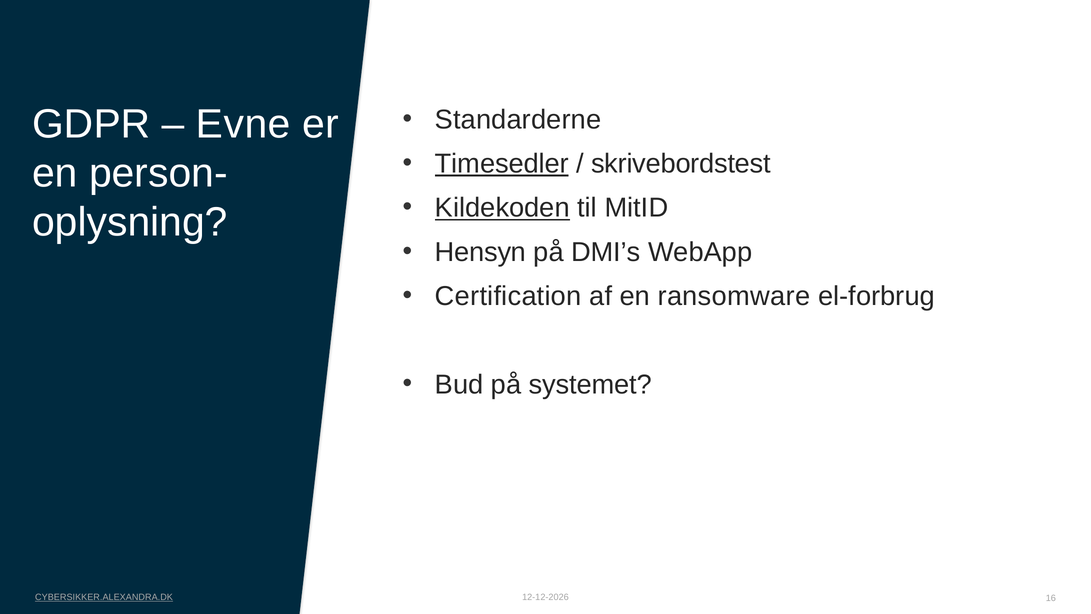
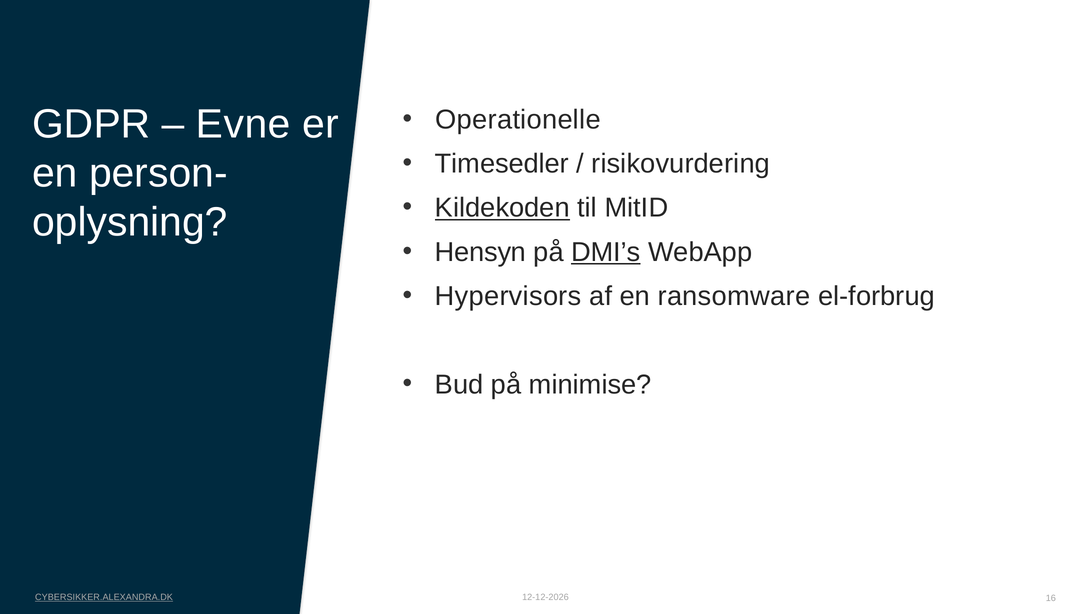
Standarderne: Standarderne -> Operationelle
Timesedler underline: present -> none
skrivebordstest: skrivebordstest -> risikovurdering
DMI’s underline: none -> present
Certification: Certification -> Hypervisors
systemet: systemet -> minimise
